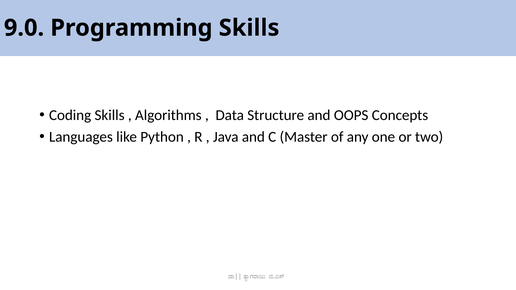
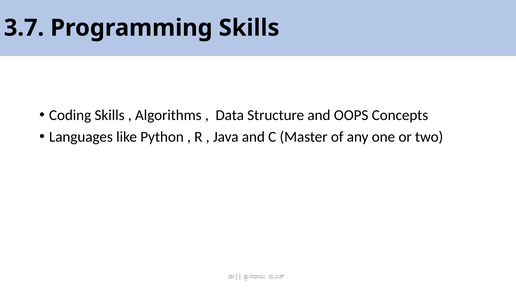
9.0: 9.0 -> 3.7
